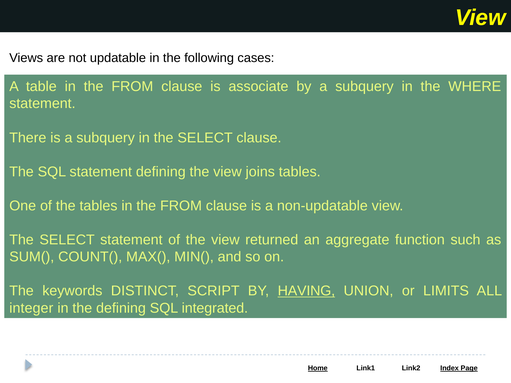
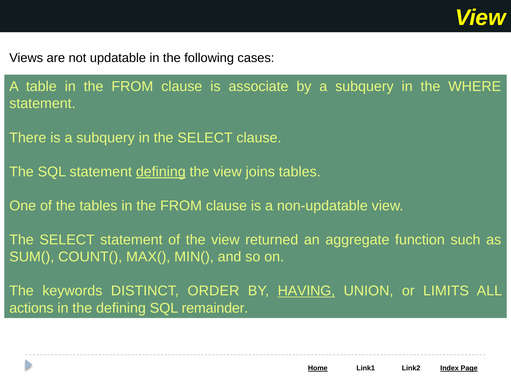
defining at (161, 172) underline: none -> present
SCRIPT: SCRIPT -> ORDER
integer: integer -> actions
integrated: integrated -> remainder
